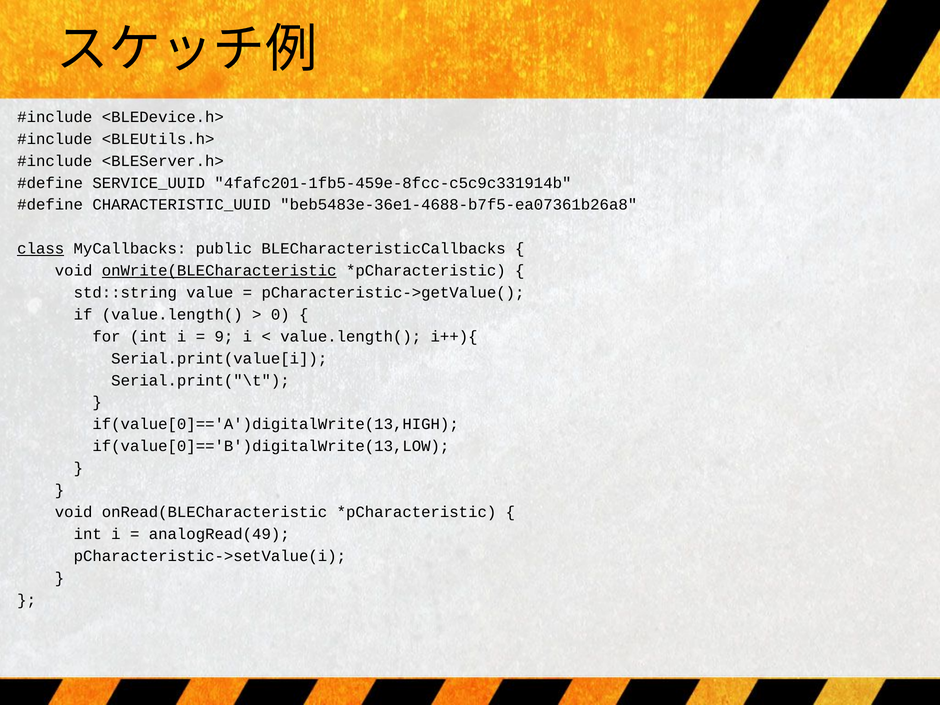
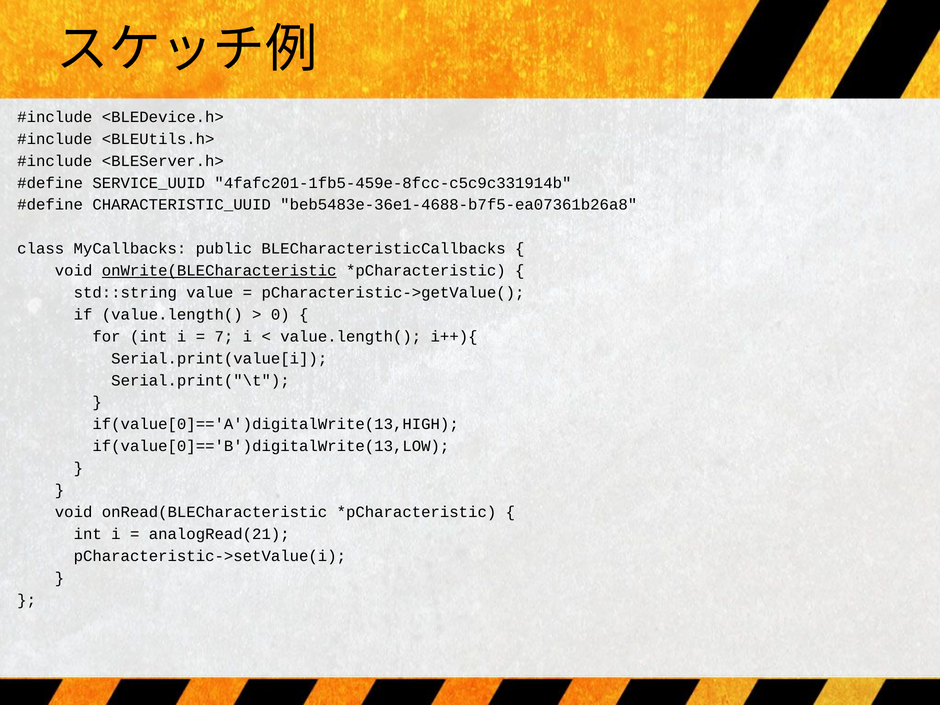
class underline: present -> none
9: 9 -> 7
analogRead(49: analogRead(49 -> analogRead(21
